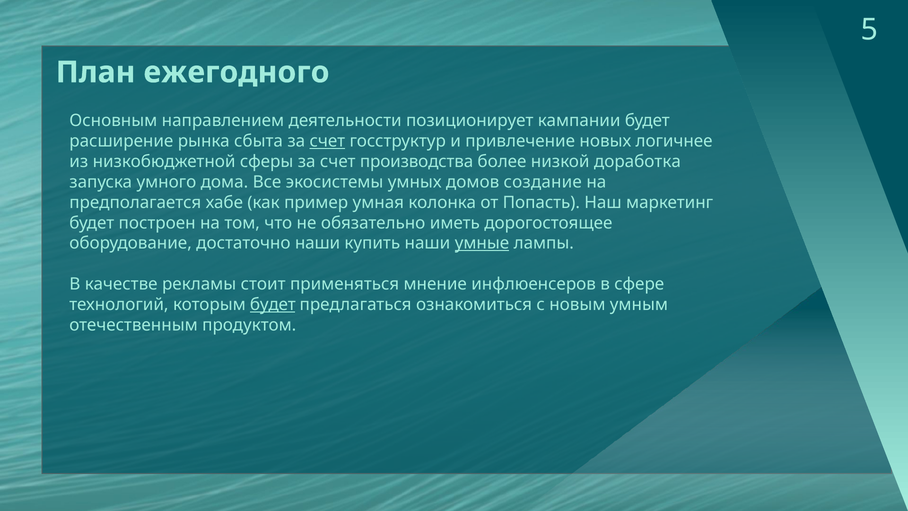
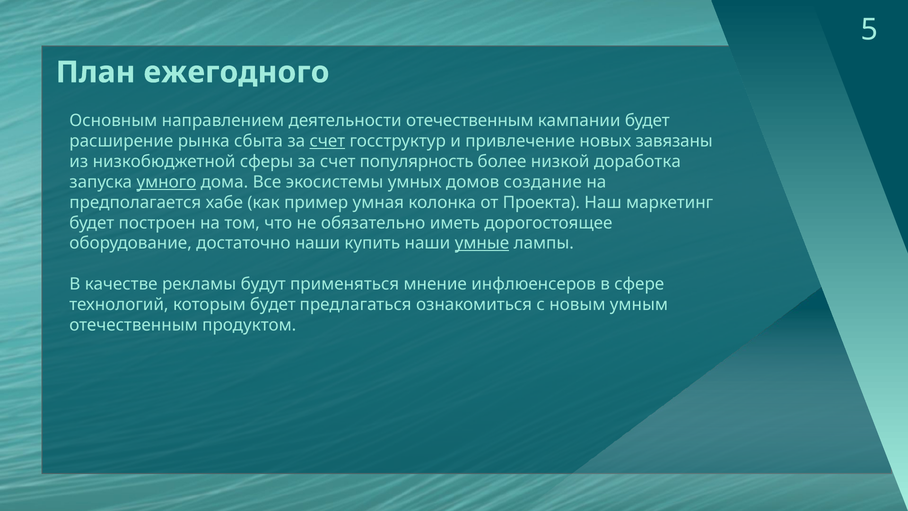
деятельности позиционирует: позиционирует -> отечественным
логичнее: логичнее -> завязаны
производства: производства -> популярность
умного underline: none -> present
Попасть: Попасть -> Проекта
стоит: стоит -> будут
будет at (273, 305) underline: present -> none
